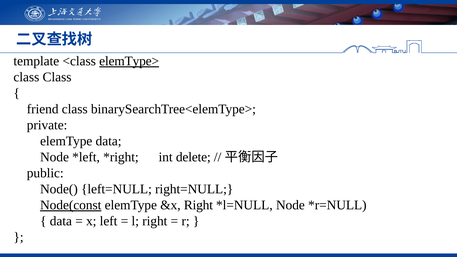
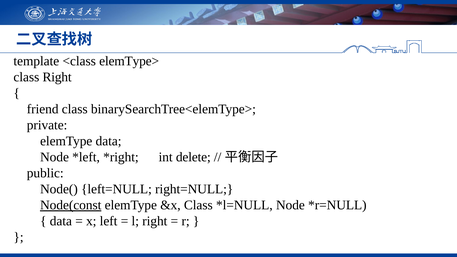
elemType> underline: present -> none
class Class: Class -> Right
&x Right: Right -> Class
